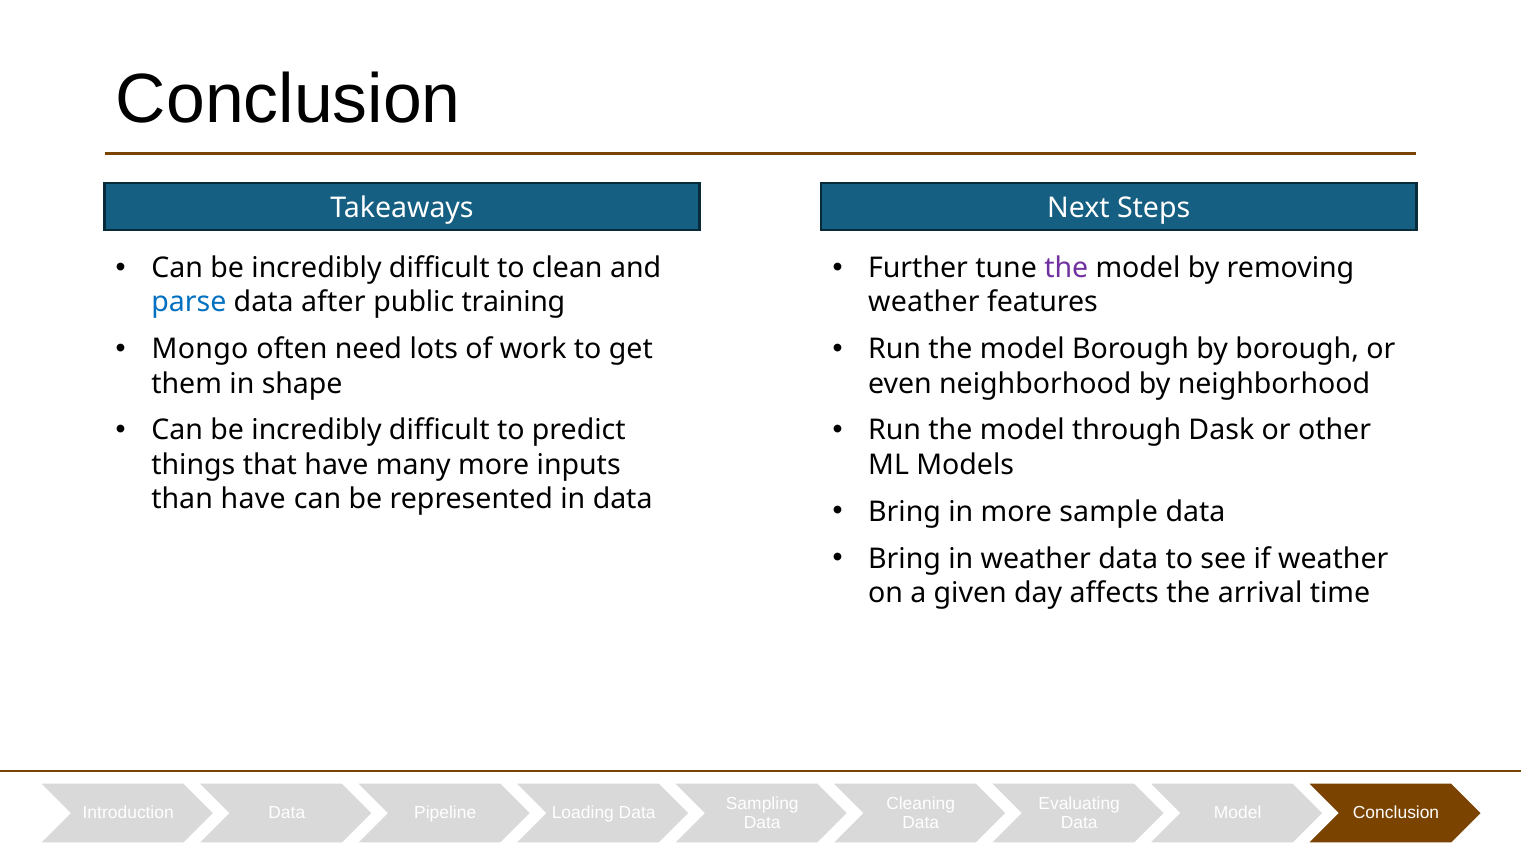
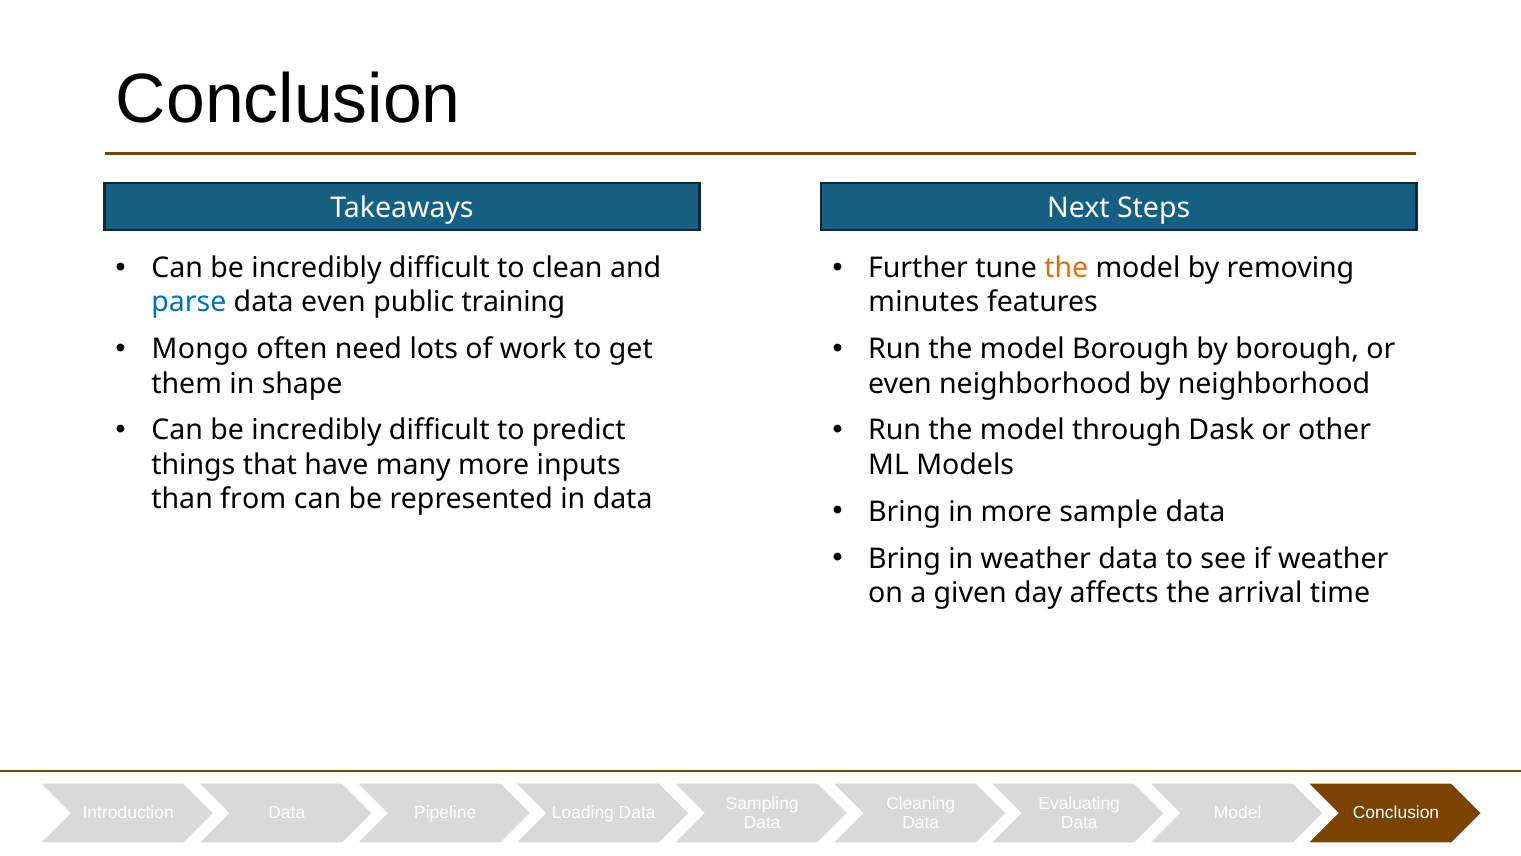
the at (1066, 268) colour: purple -> orange
data after: after -> even
weather at (924, 302): weather -> minutes
than have: have -> from
